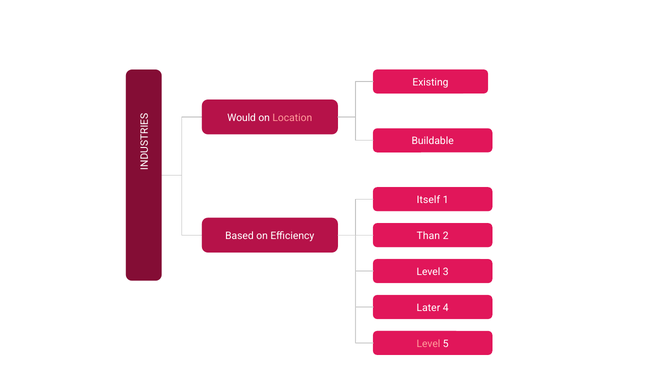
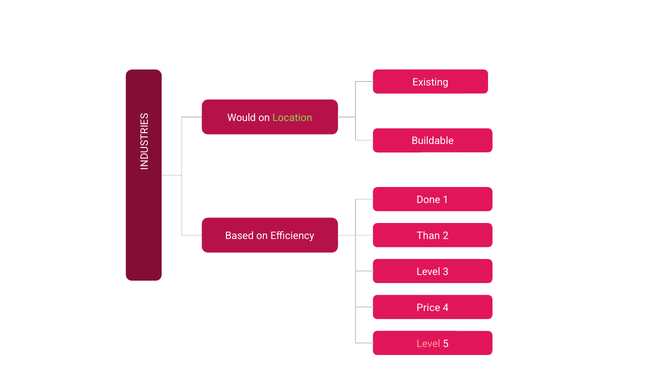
Location colour: pink -> light green
Itself: Itself -> Done
Later: Later -> Price
